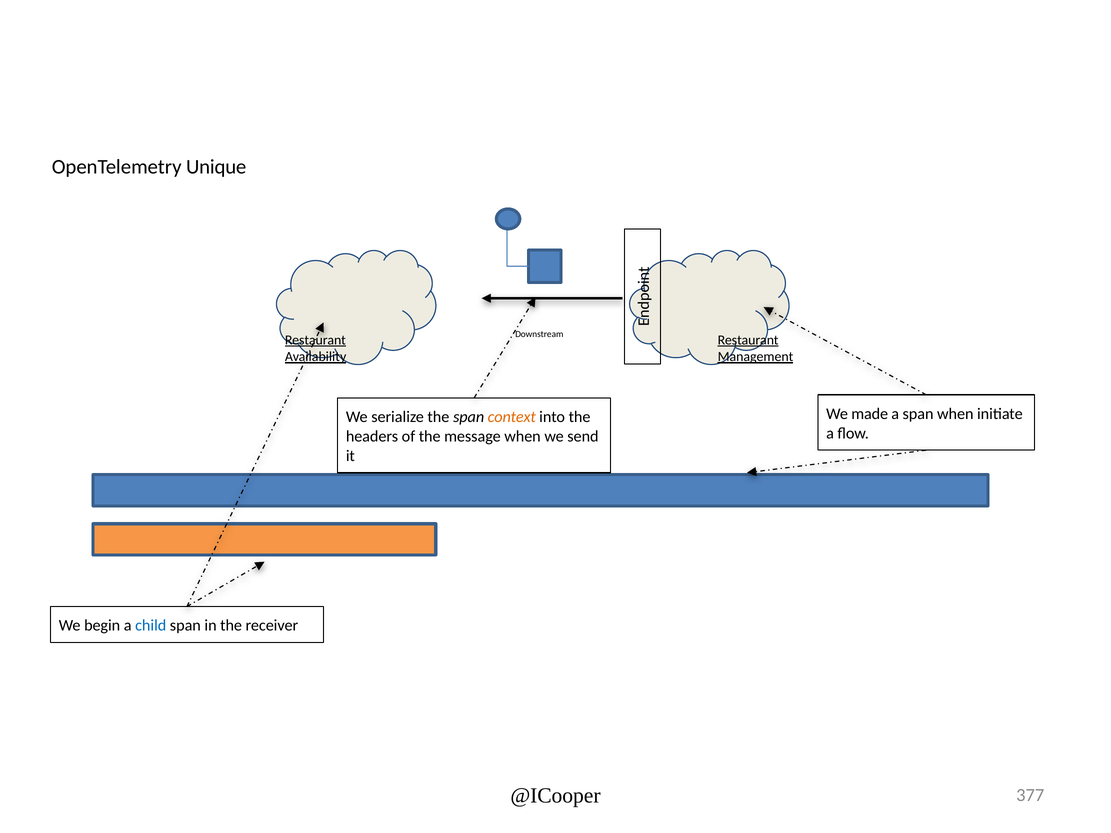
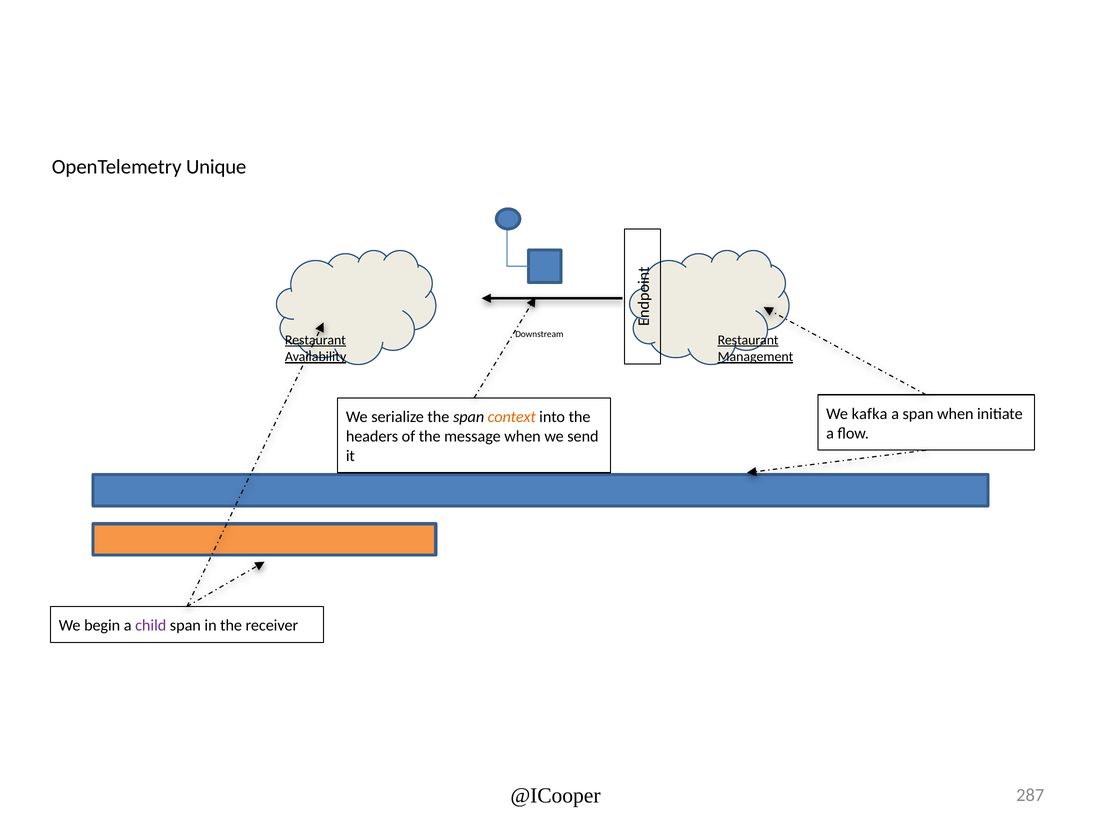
made: made -> kafka
child colour: blue -> purple
377: 377 -> 287
